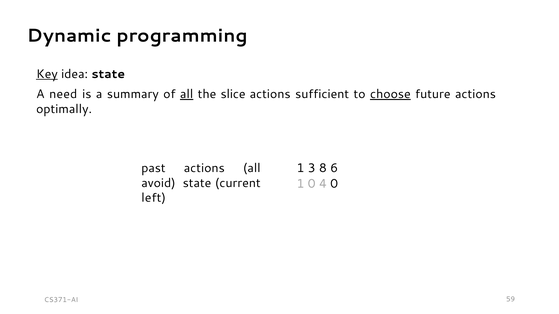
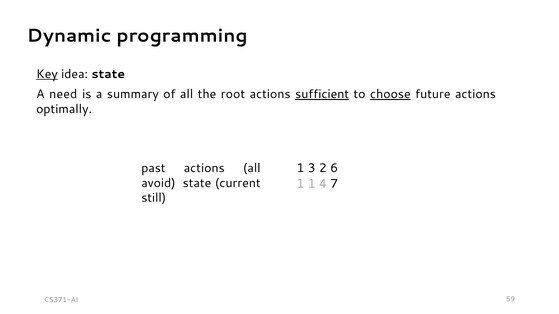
all at (187, 94) underline: present -> none
slice: slice -> root
sufficient underline: none -> present
8: 8 -> 2
1 0: 0 -> 1
4 0: 0 -> 7
left: left -> still
